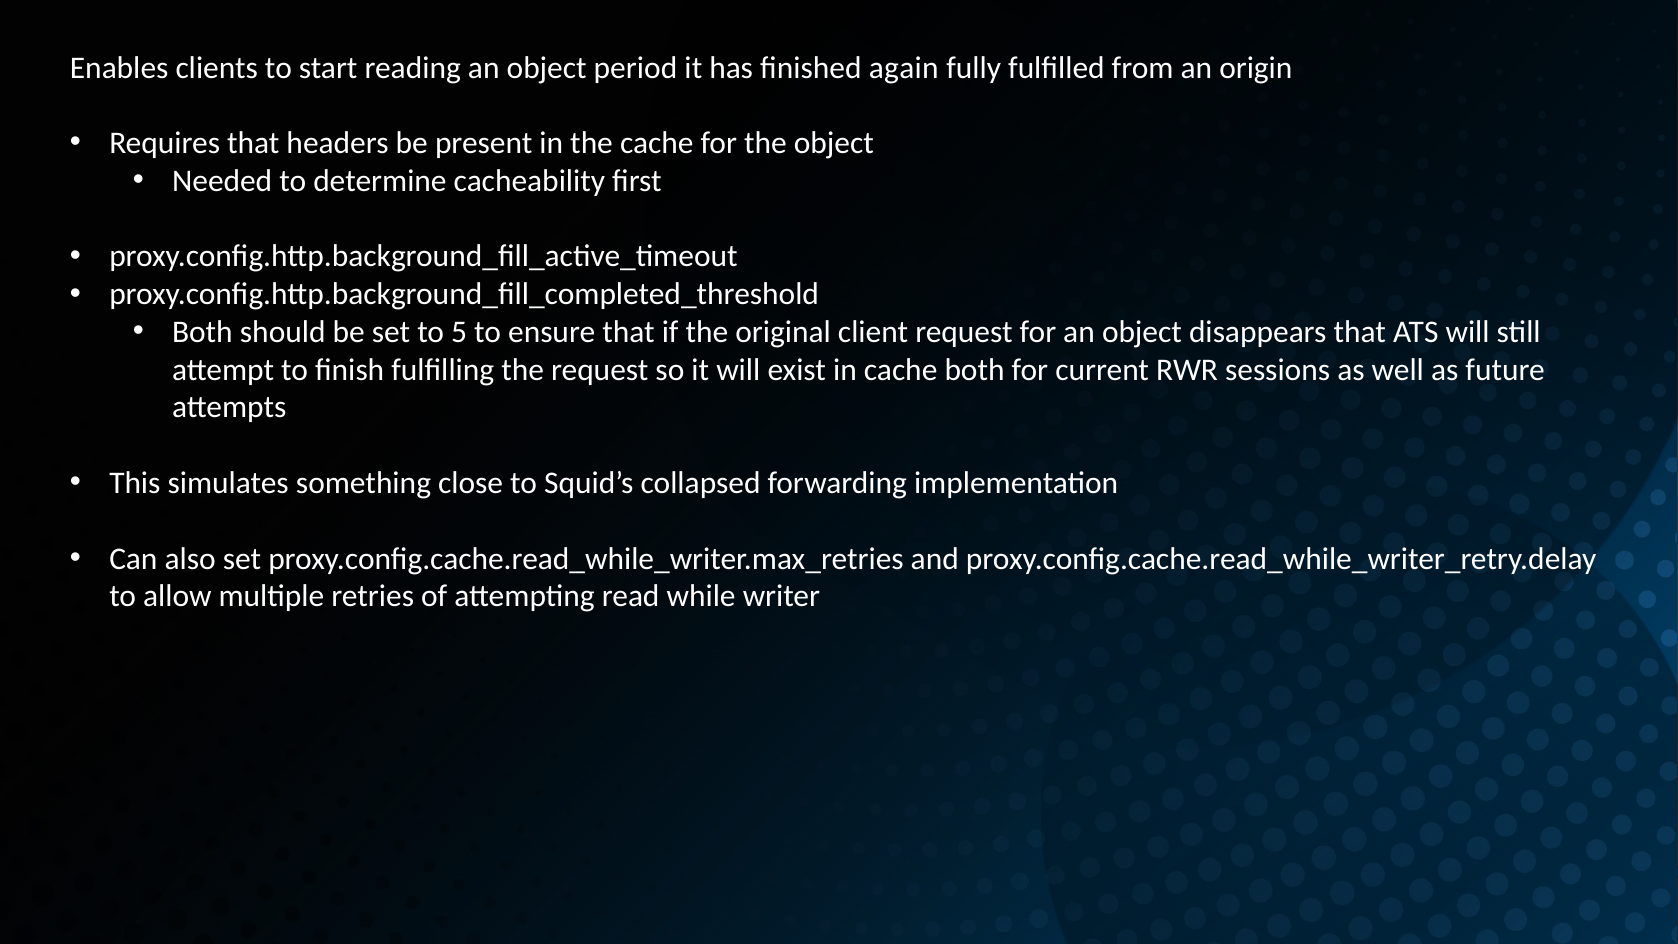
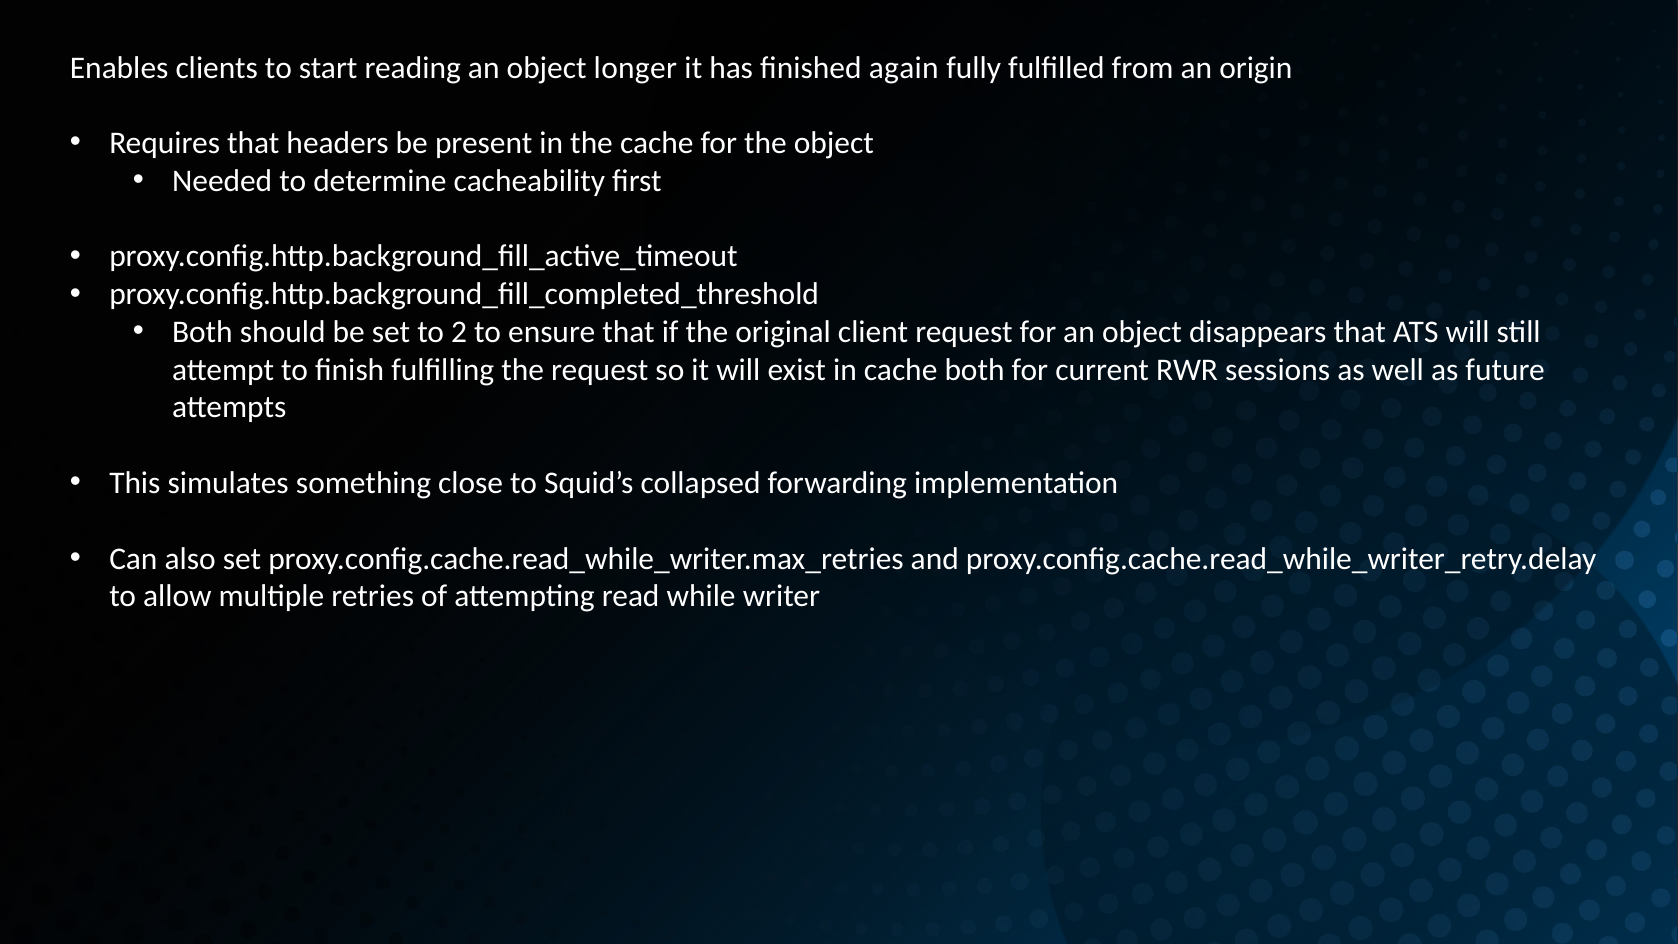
period: period -> longer
5: 5 -> 2
